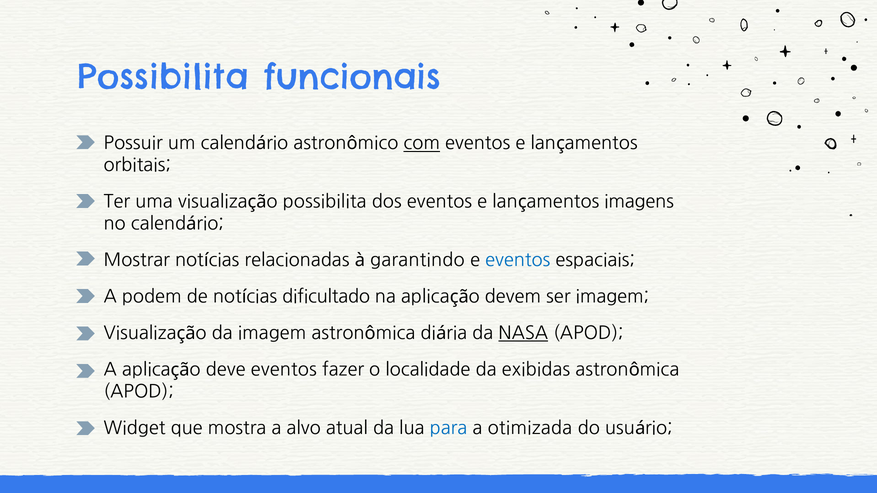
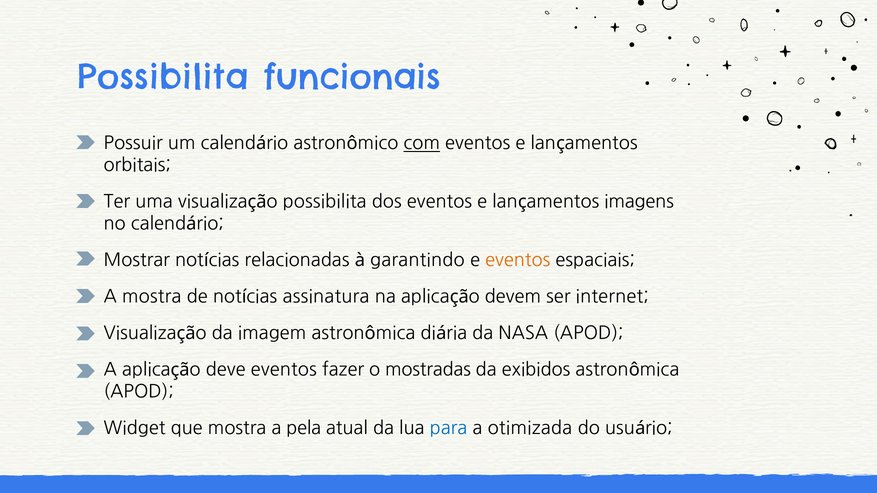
eventos at (518, 260) colour: blue -> orange
A podem: podem -> mostra
dificultado: dificultado -> assinatura
ser imagem: imagem -> internet
NASA underline: present -> none
localidade: localidade -> mostradas
exibidas: exibidas -> exibidos
alvo: alvo -> pela
